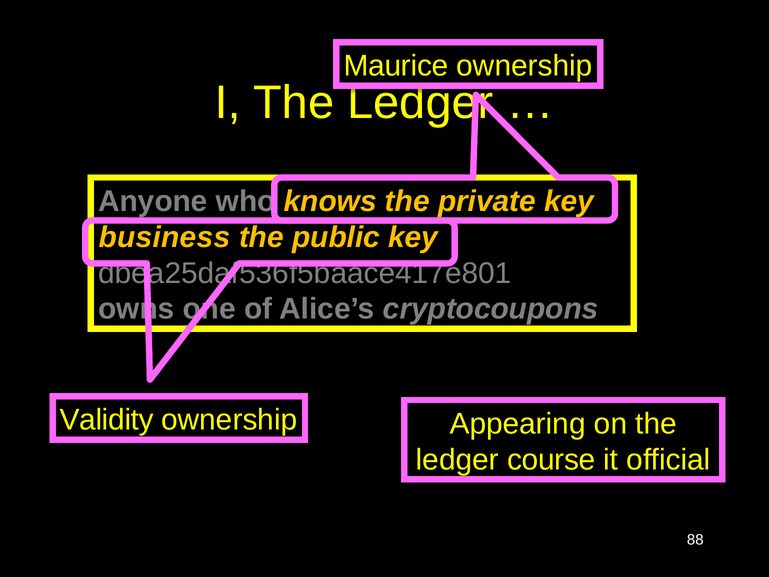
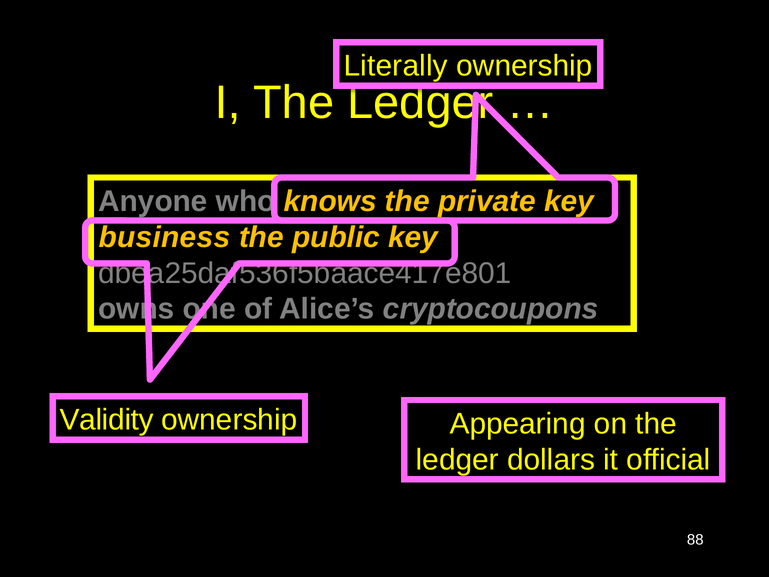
Maurice: Maurice -> Literally
course: course -> dollars
